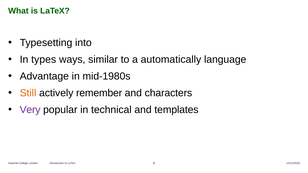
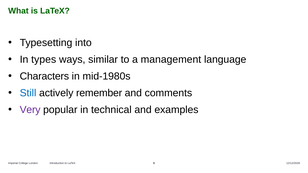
automatically: automatically -> management
Advantage: Advantage -> Characters
Still colour: orange -> blue
characters: characters -> comments
templates: templates -> examples
